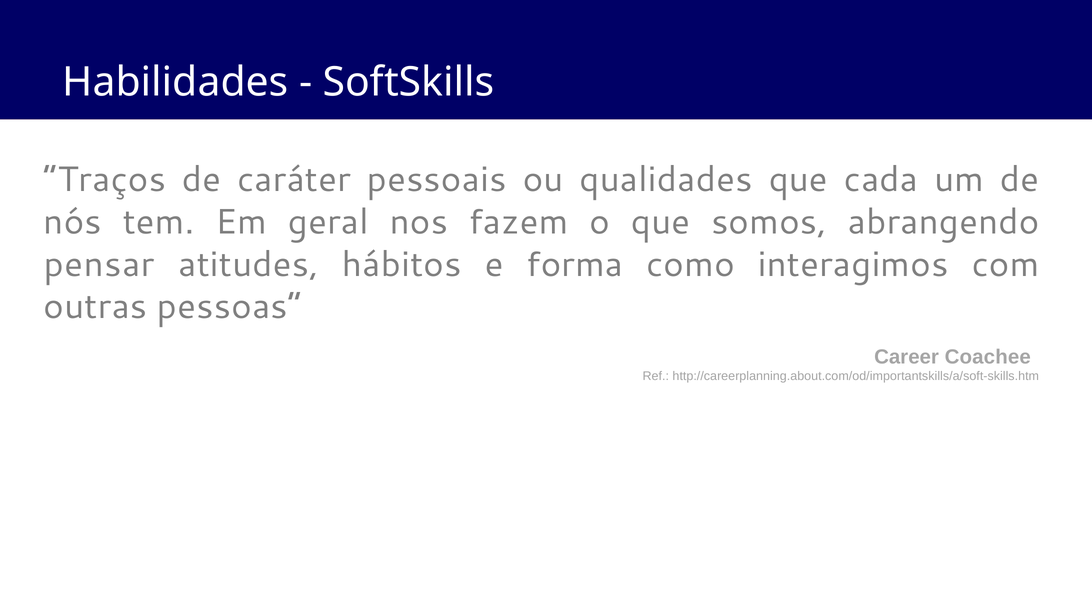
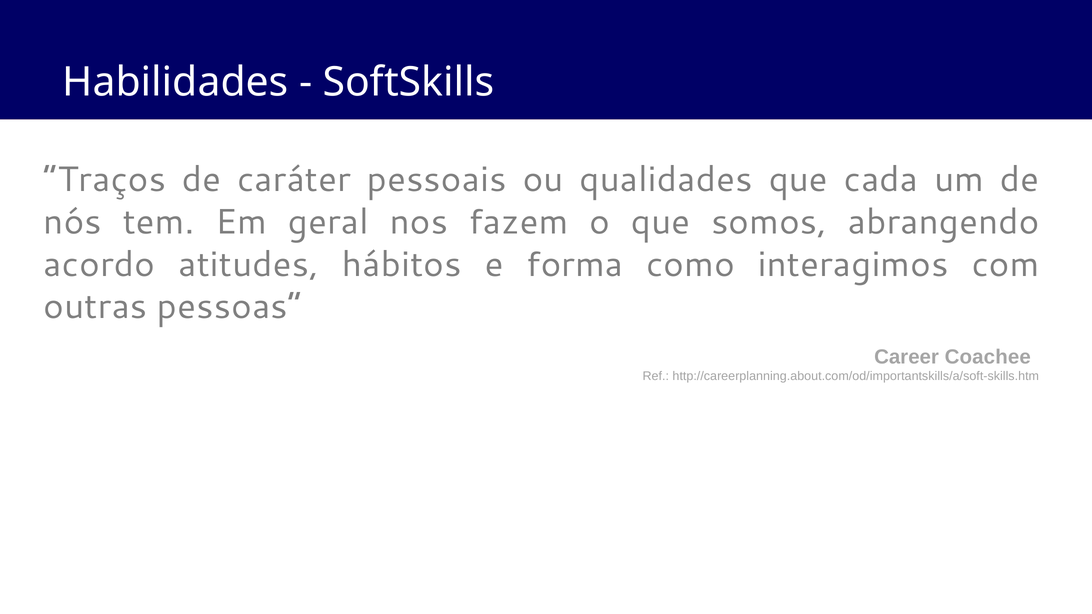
pensar: pensar -> acordo
